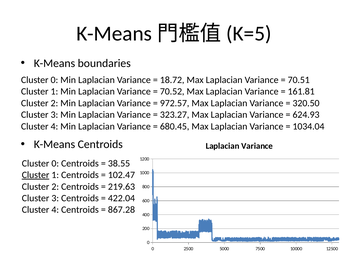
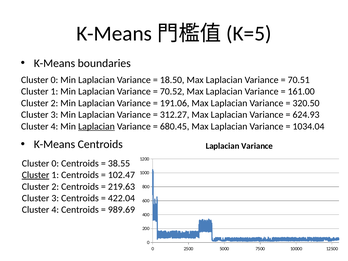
18.72: 18.72 -> 18.50
161.81: 161.81 -> 161.00
972.57: 972.57 -> 191.06
323.27: 323.27 -> 312.27
Laplacian at (96, 126) underline: none -> present
867.28: 867.28 -> 989.69
